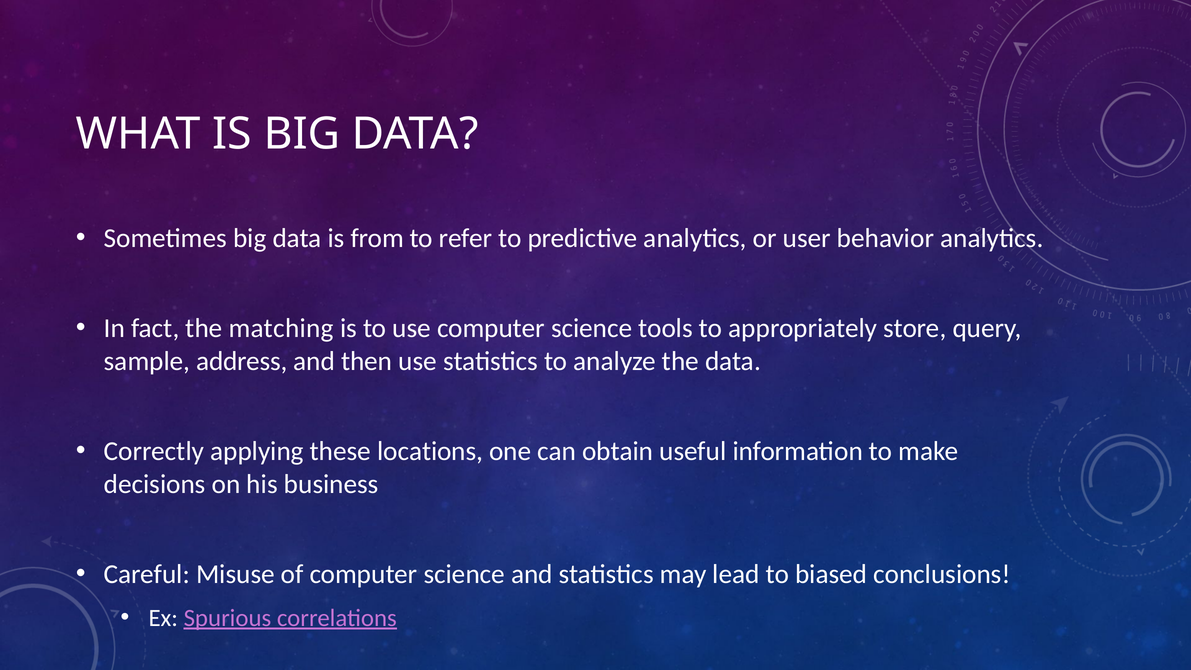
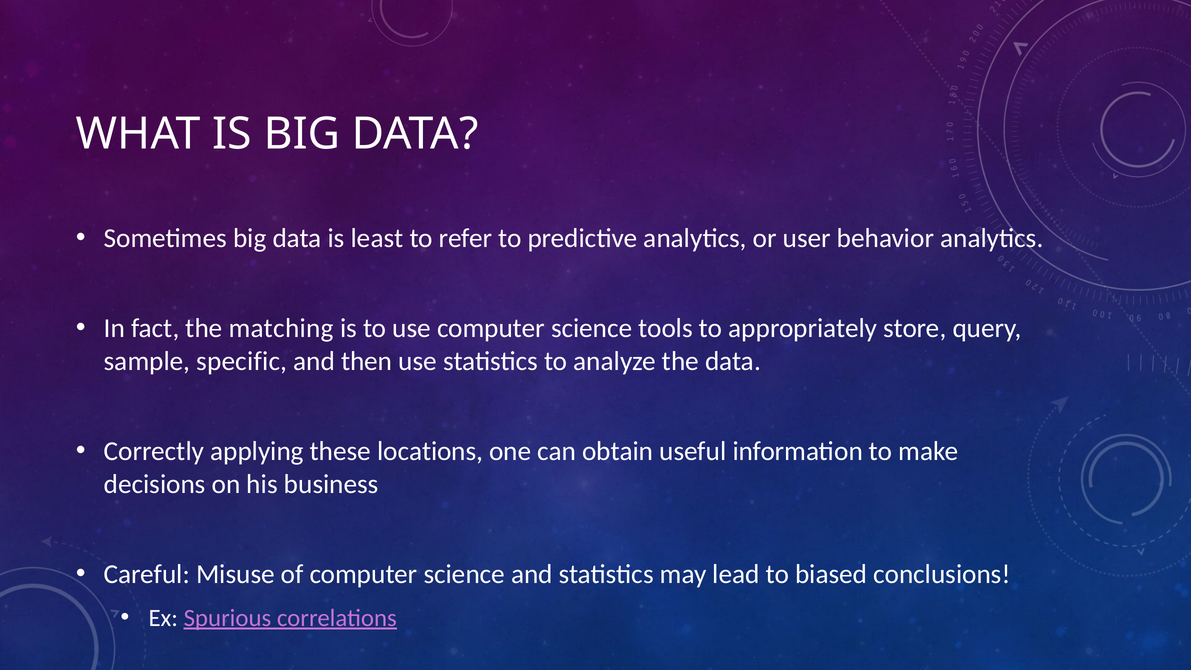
from: from -> least
address: address -> specific
